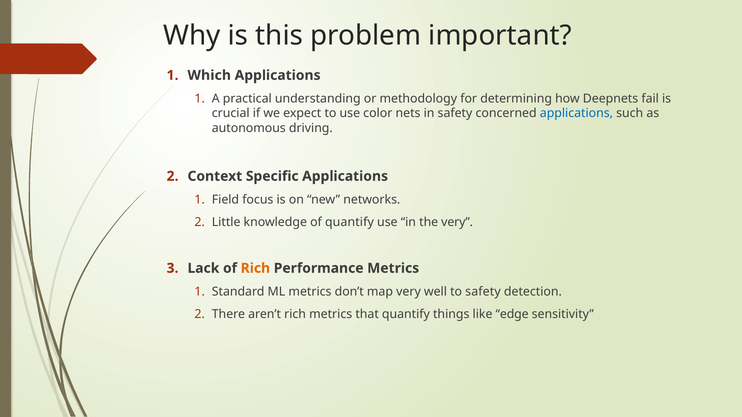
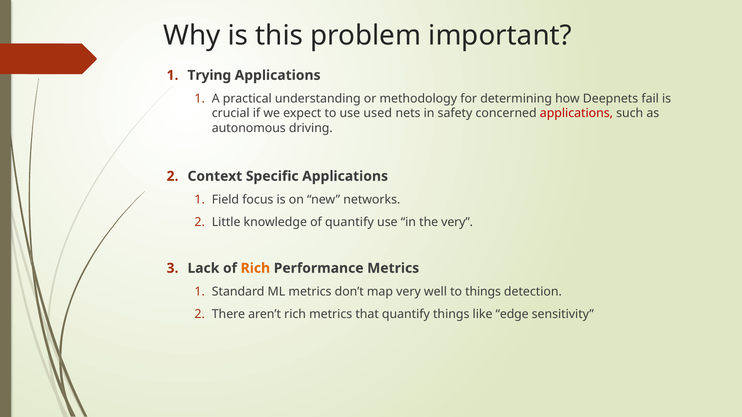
Which: Which -> Trying
color: color -> used
applications at (576, 114) colour: blue -> red
to safety: safety -> things
